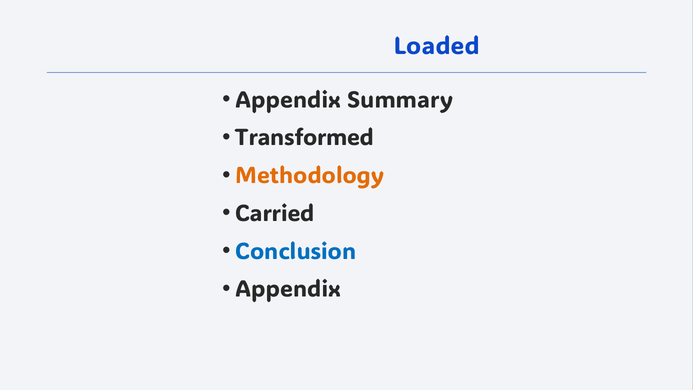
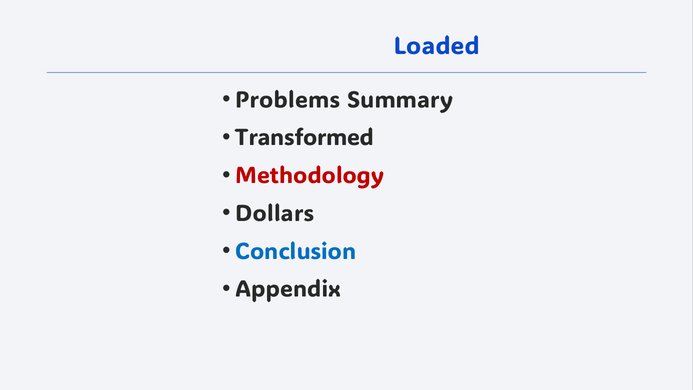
Appendix at (288, 100): Appendix -> Problems
Methodology colour: orange -> red
Carried: Carried -> Dollars
